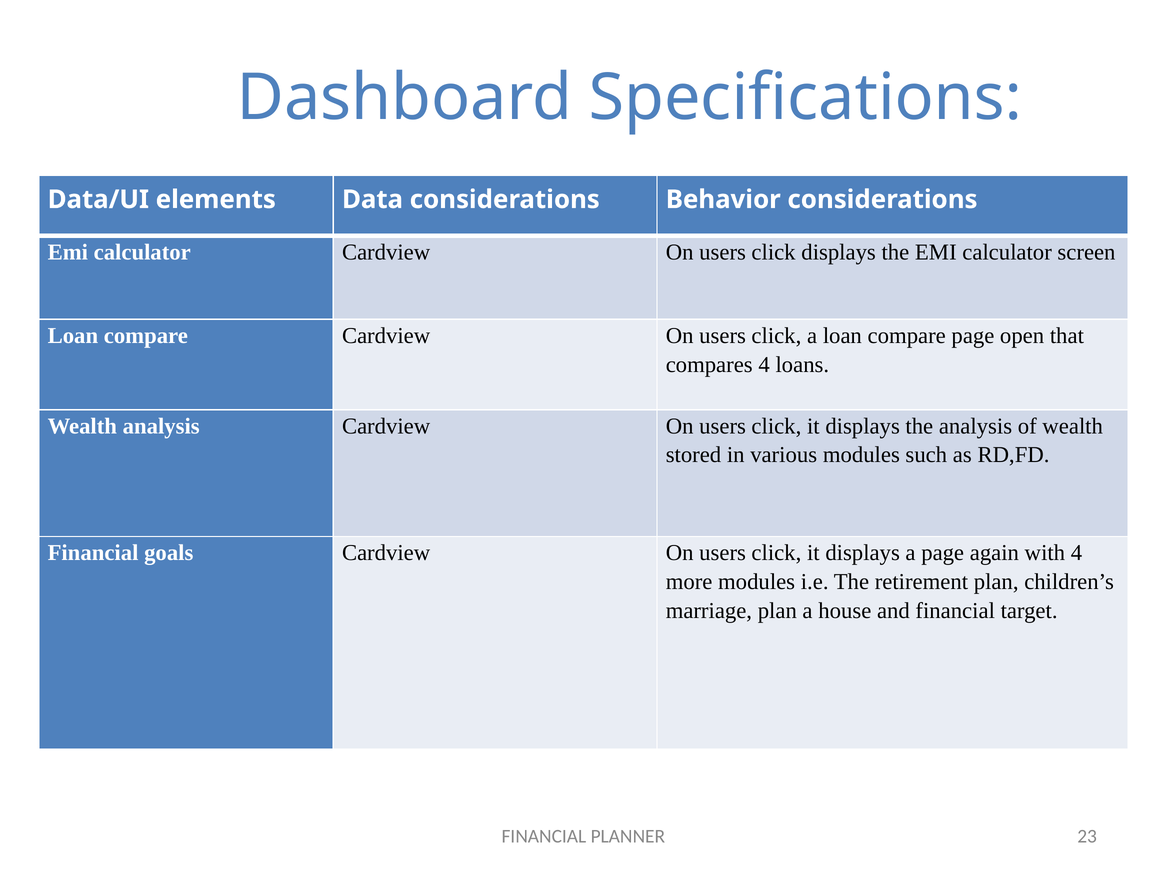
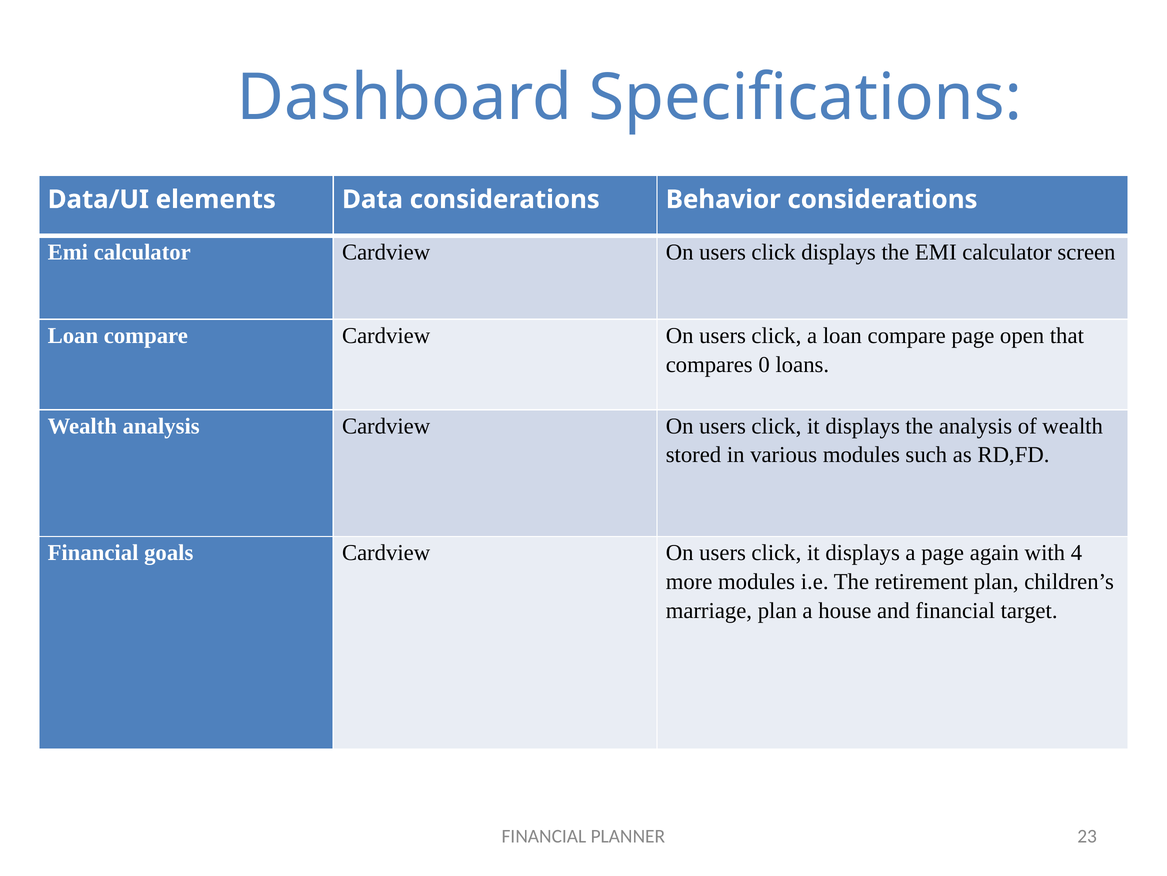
compares 4: 4 -> 0
